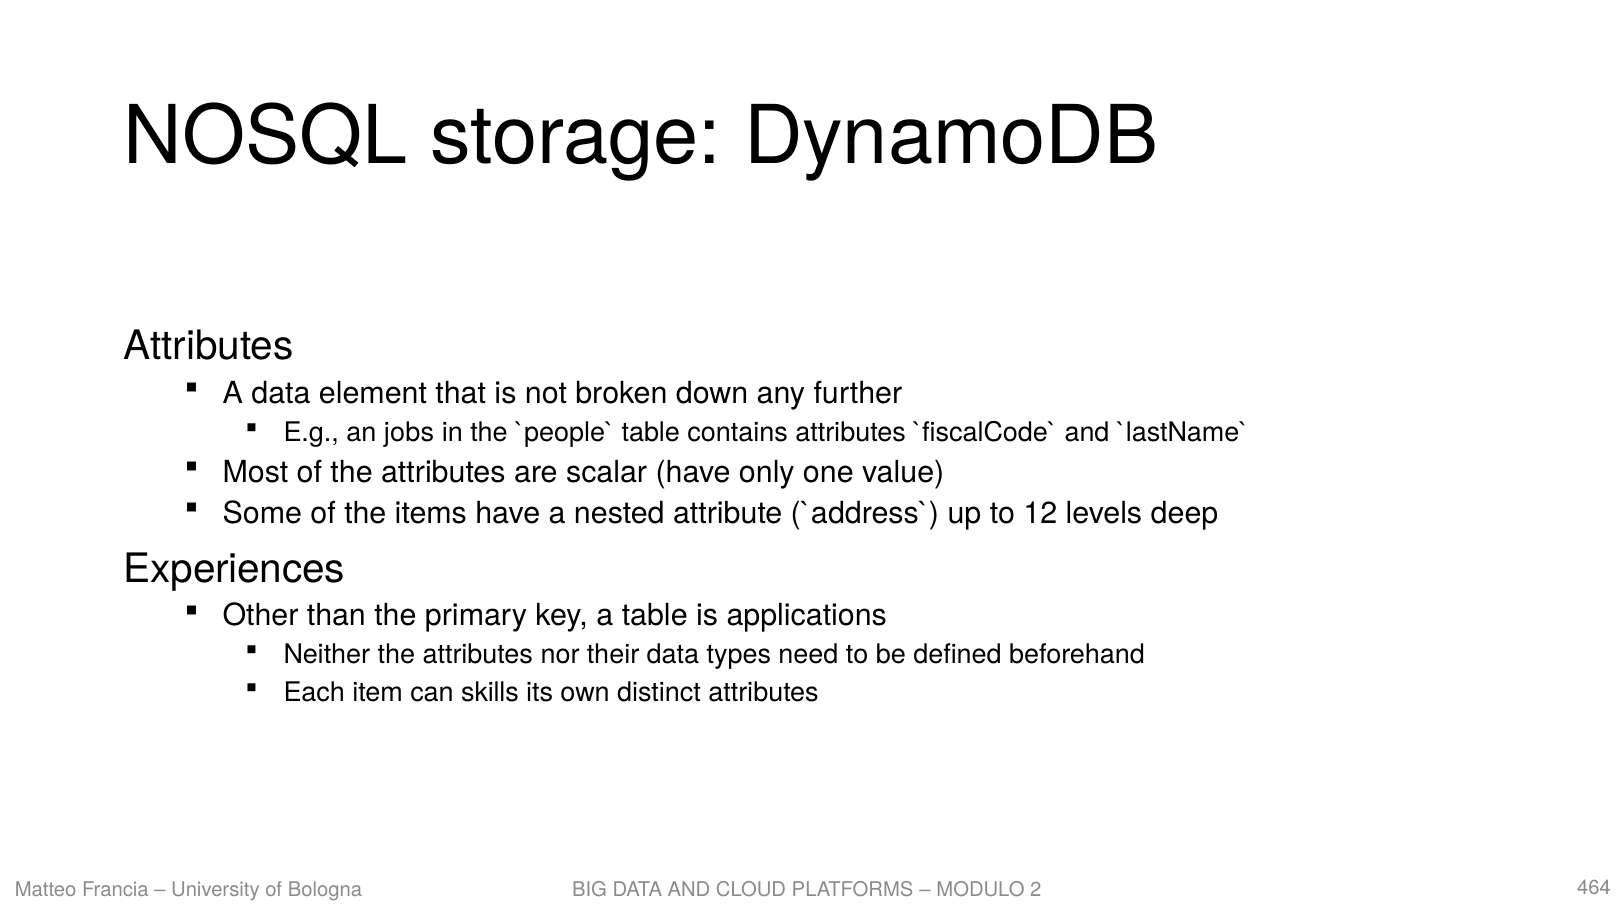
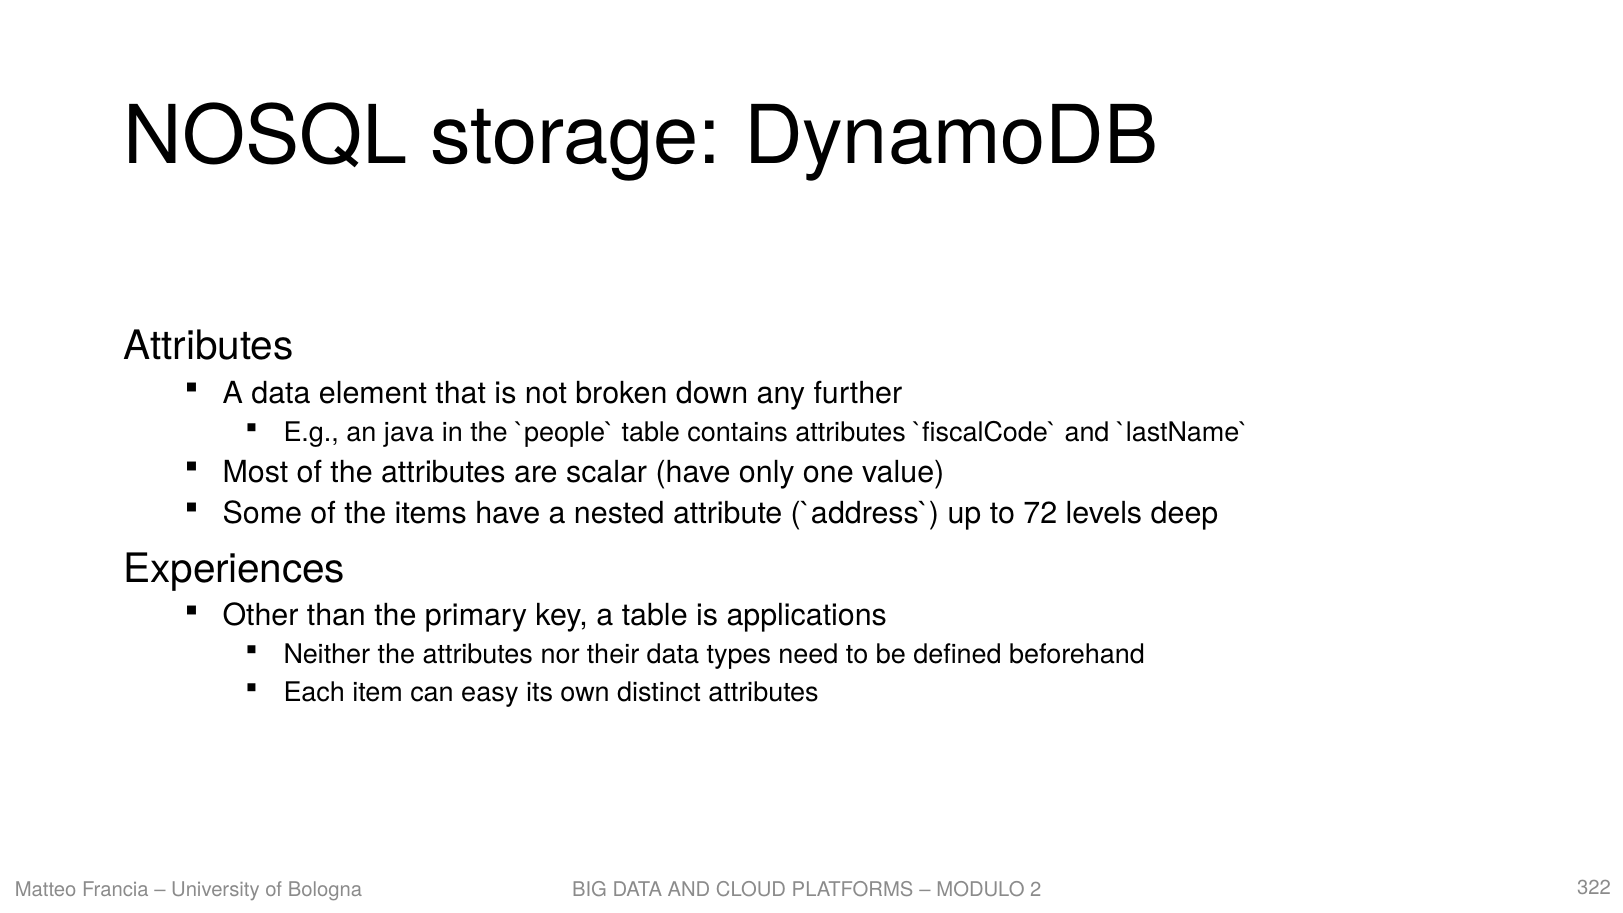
jobs: jobs -> java
12: 12 -> 72
skills: skills -> easy
464: 464 -> 322
